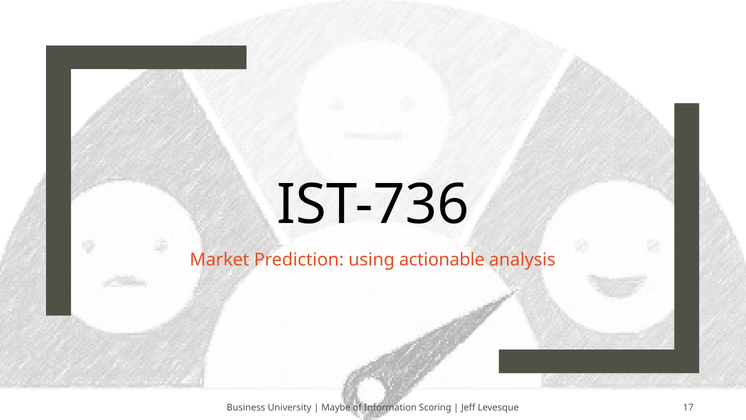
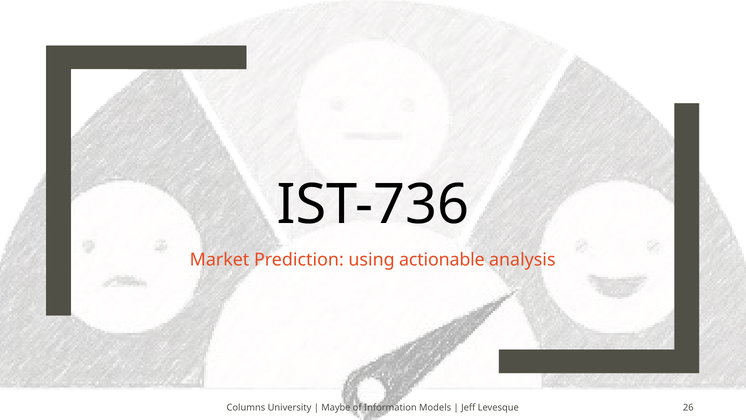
Business: Business -> Columns
Scoring: Scoring -> Models
17: 17 -> 26
